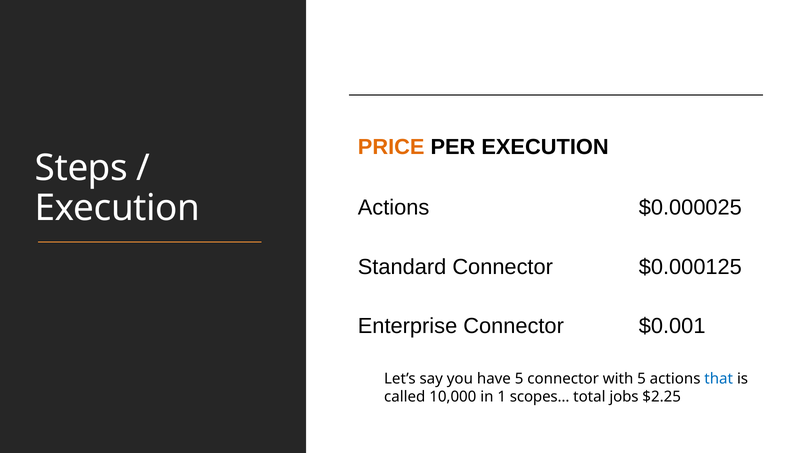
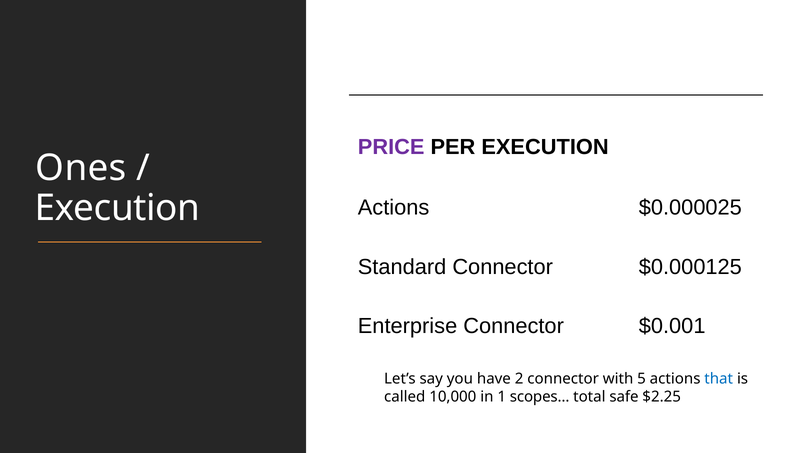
PRICE colour: orange -> purple
Steps: Steps -> Ones
have 5: 5 -> 2
jobs: jobs -> safe
